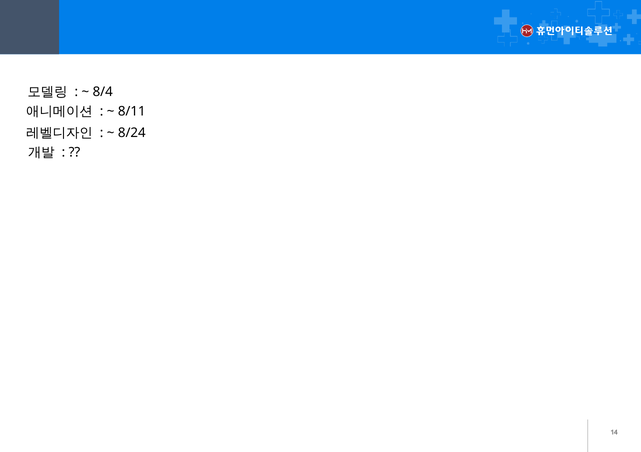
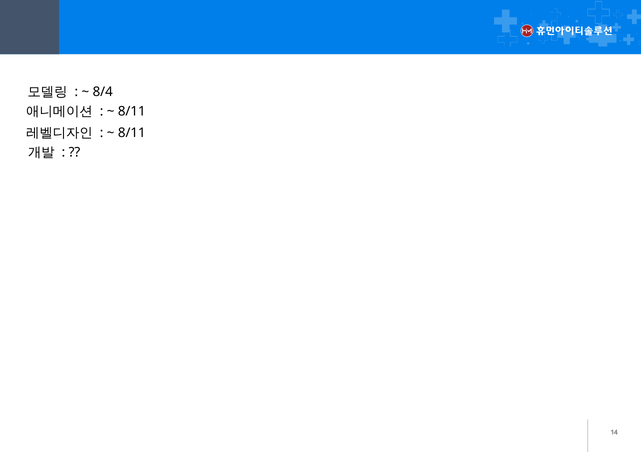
8/24 at (132, 133): 8/24 -> 8/11
